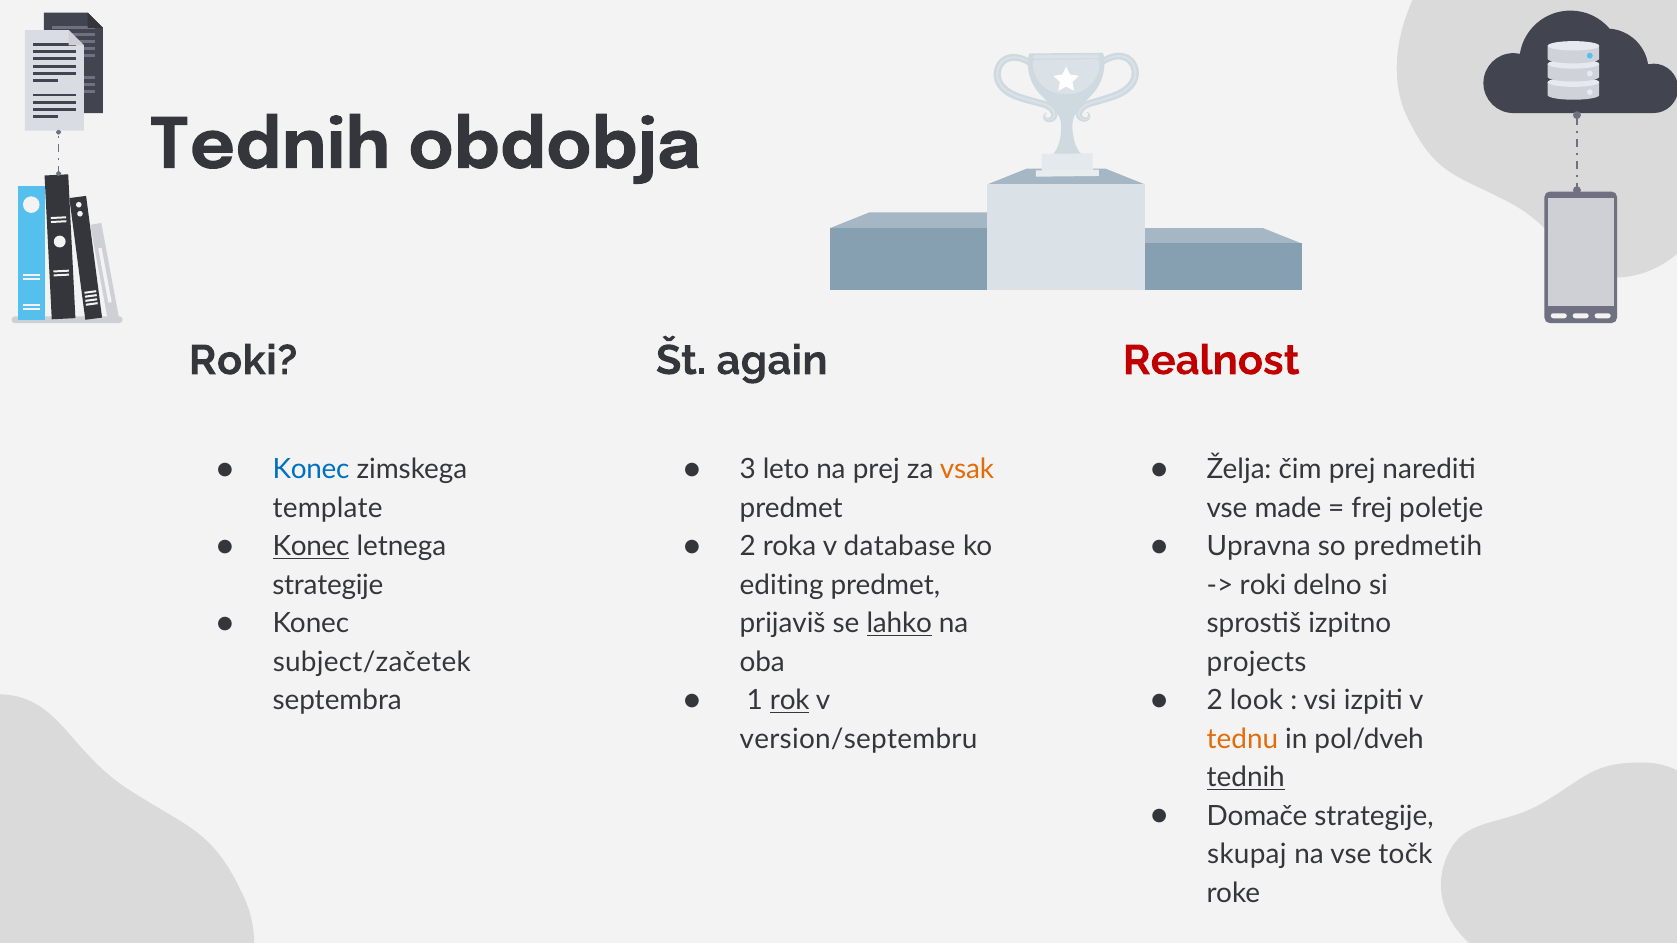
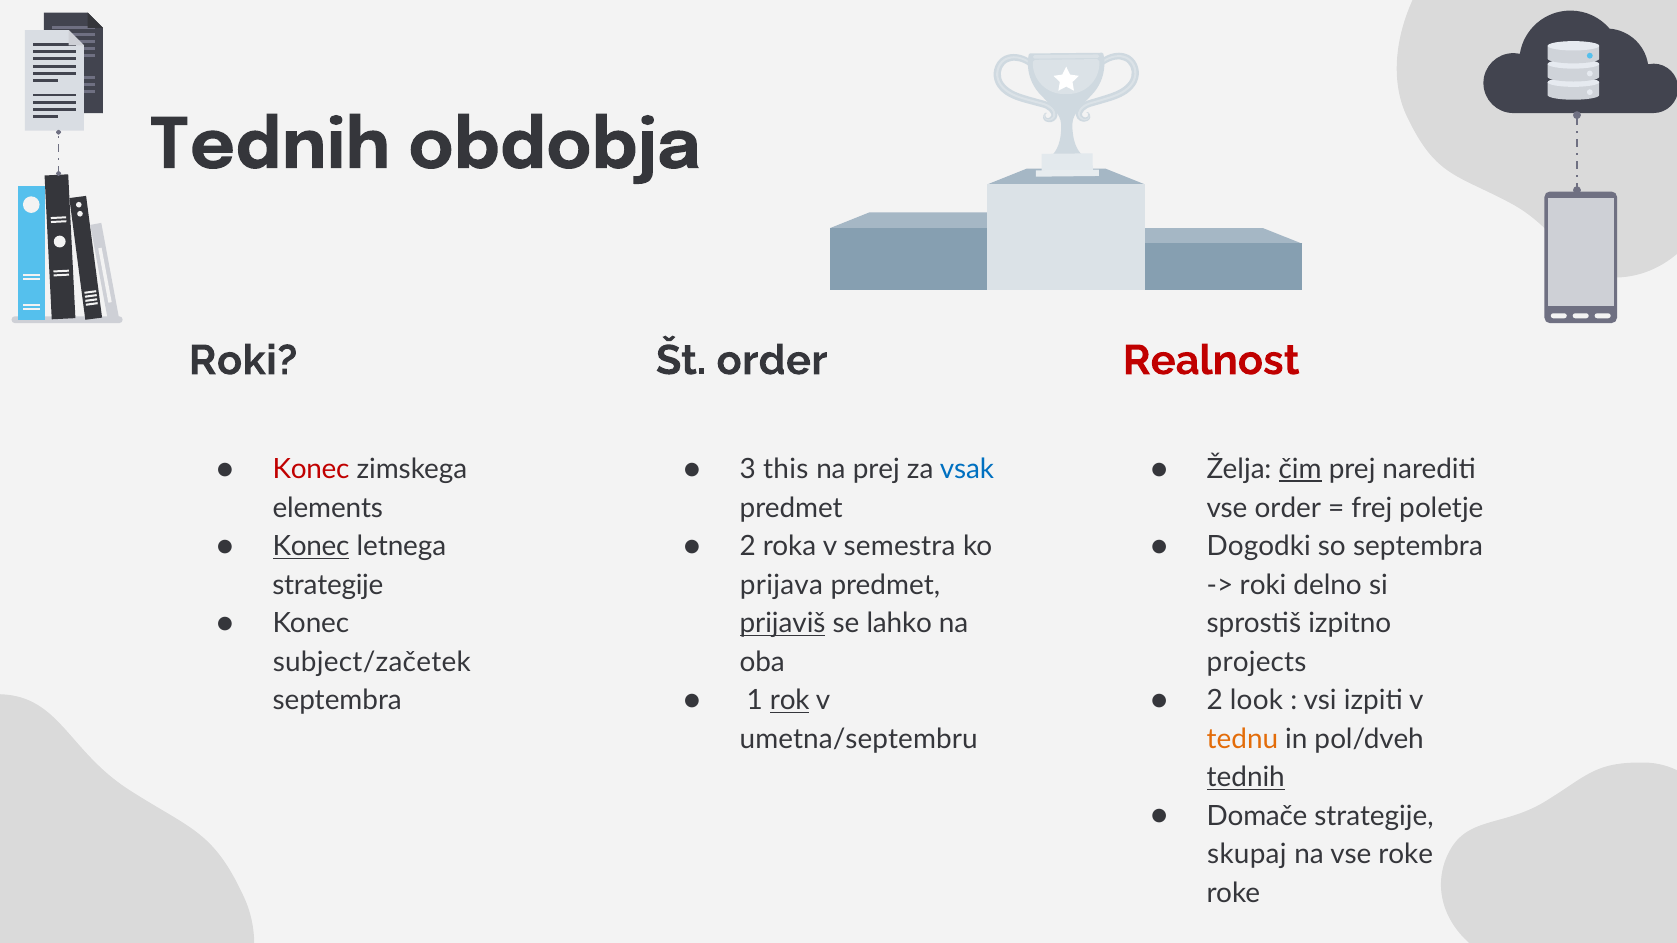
Št again: again -> order
Konec at (311, 469) colour: blue -> red
leto: leto -> this
vsak colour: orange -> blue
čim underline: none -> present
template: template -> elements
vse made: made -> order
database: database -> semestra
Upravna: Upravna -> Dogodki
so predmetih: predmetih -> septembra
editing: editing -> prijava
prijaviš underline: none -> present
lahko underline: present -> none
version/septembru: version/septembru -> umetna/septembru
vse točk: točk -> roke
